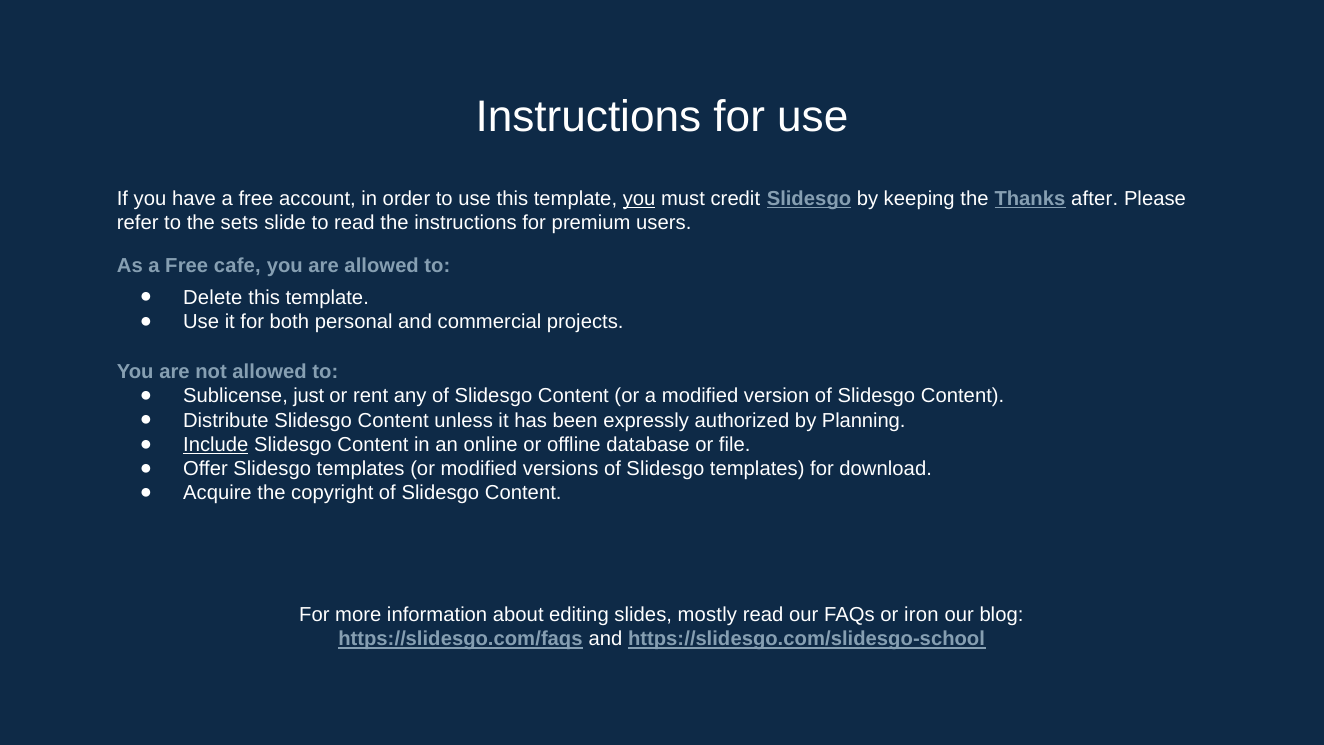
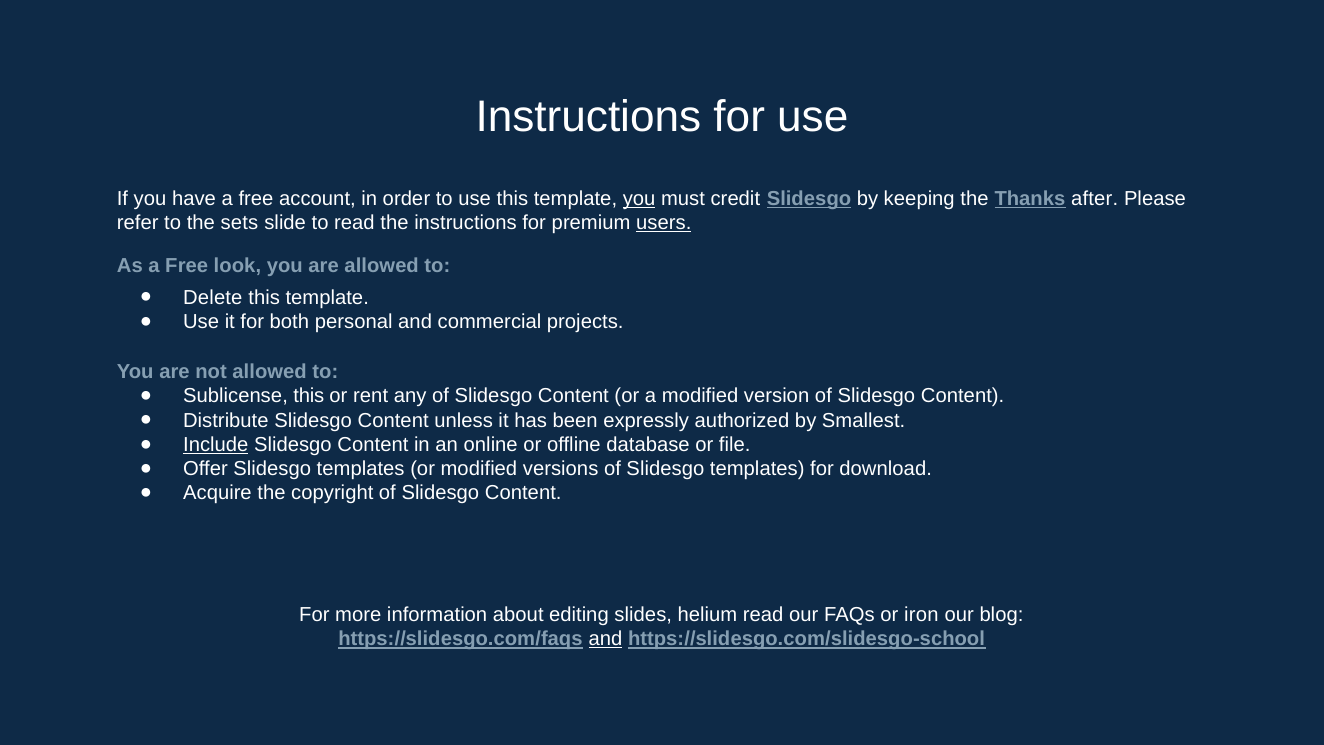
users underline: none -> present
cafe: cafe -> look
Sublicense just: just -> this
Planning: Planning -> Smallest
mostly: mostly -> helium
and at (605, 639) underline: none -> present
